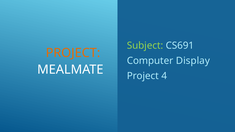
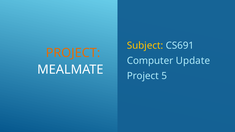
Subject colour: light green -> yellow
Display: Display -> Update
4: 4 -> 5
